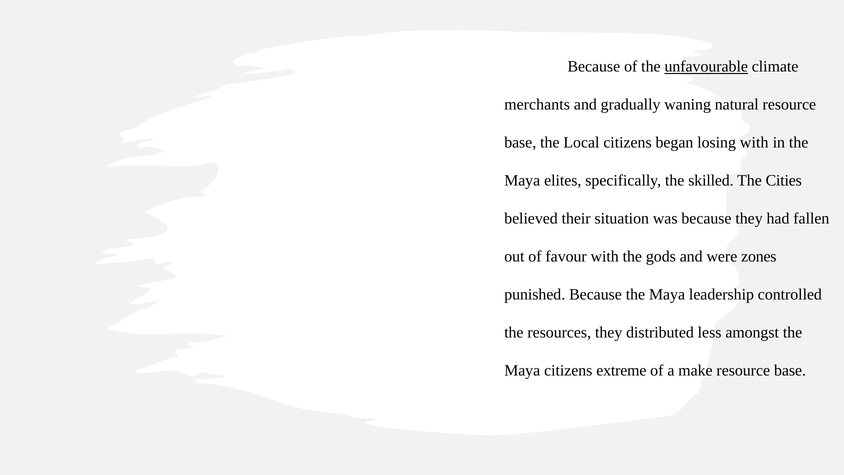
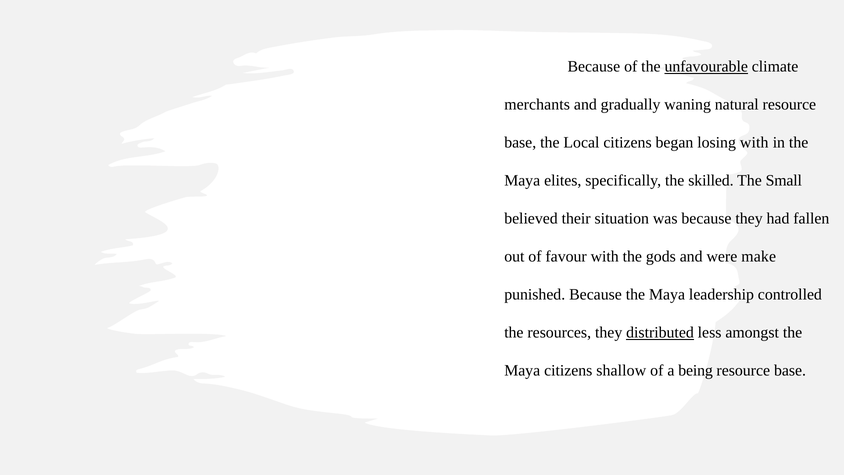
Cities: Cities -> Small
zones: zones -> make
distributed underline: none -> present
extreme: extreme -> shallow
make: make -> being
